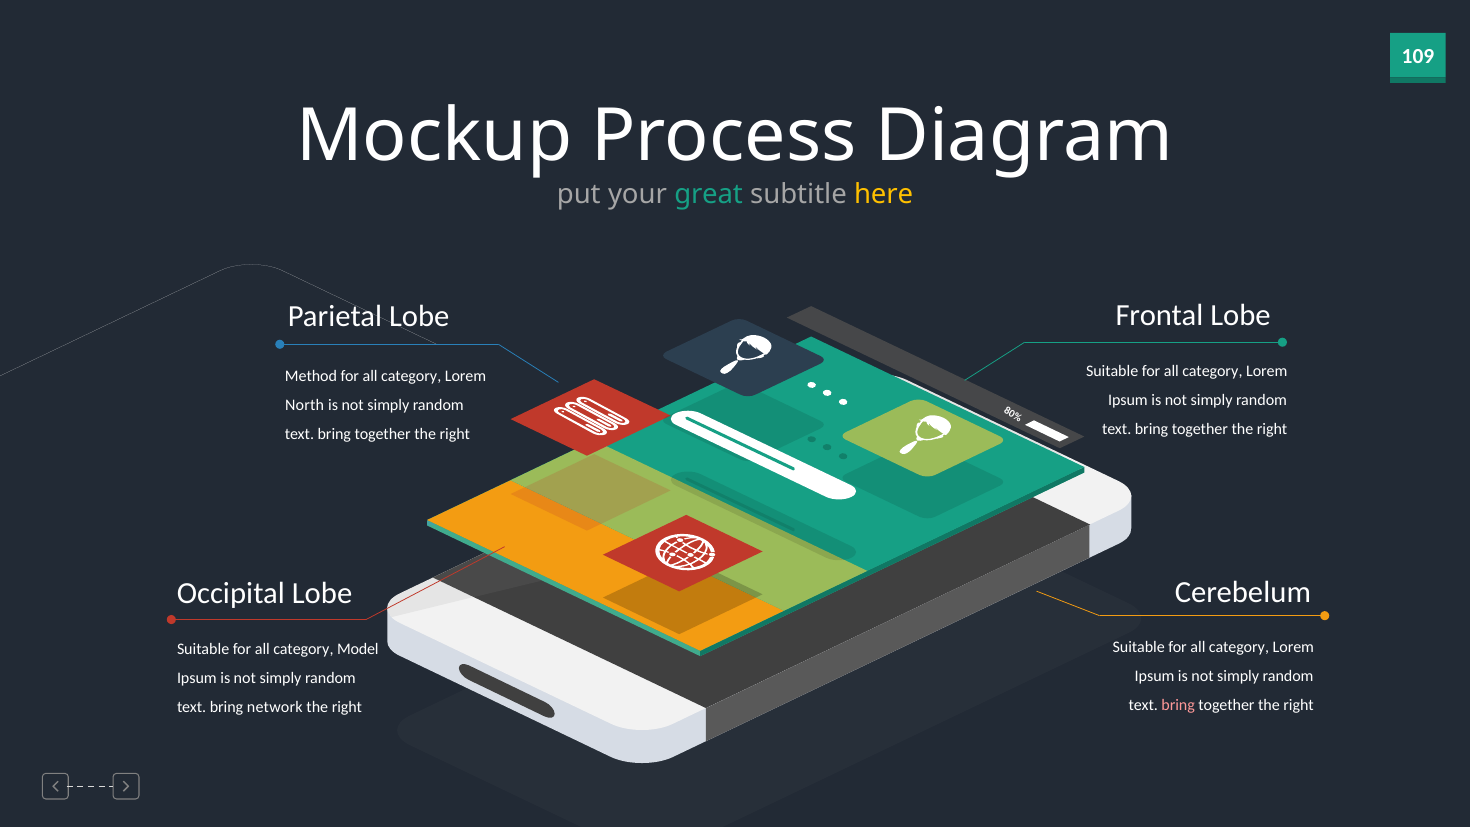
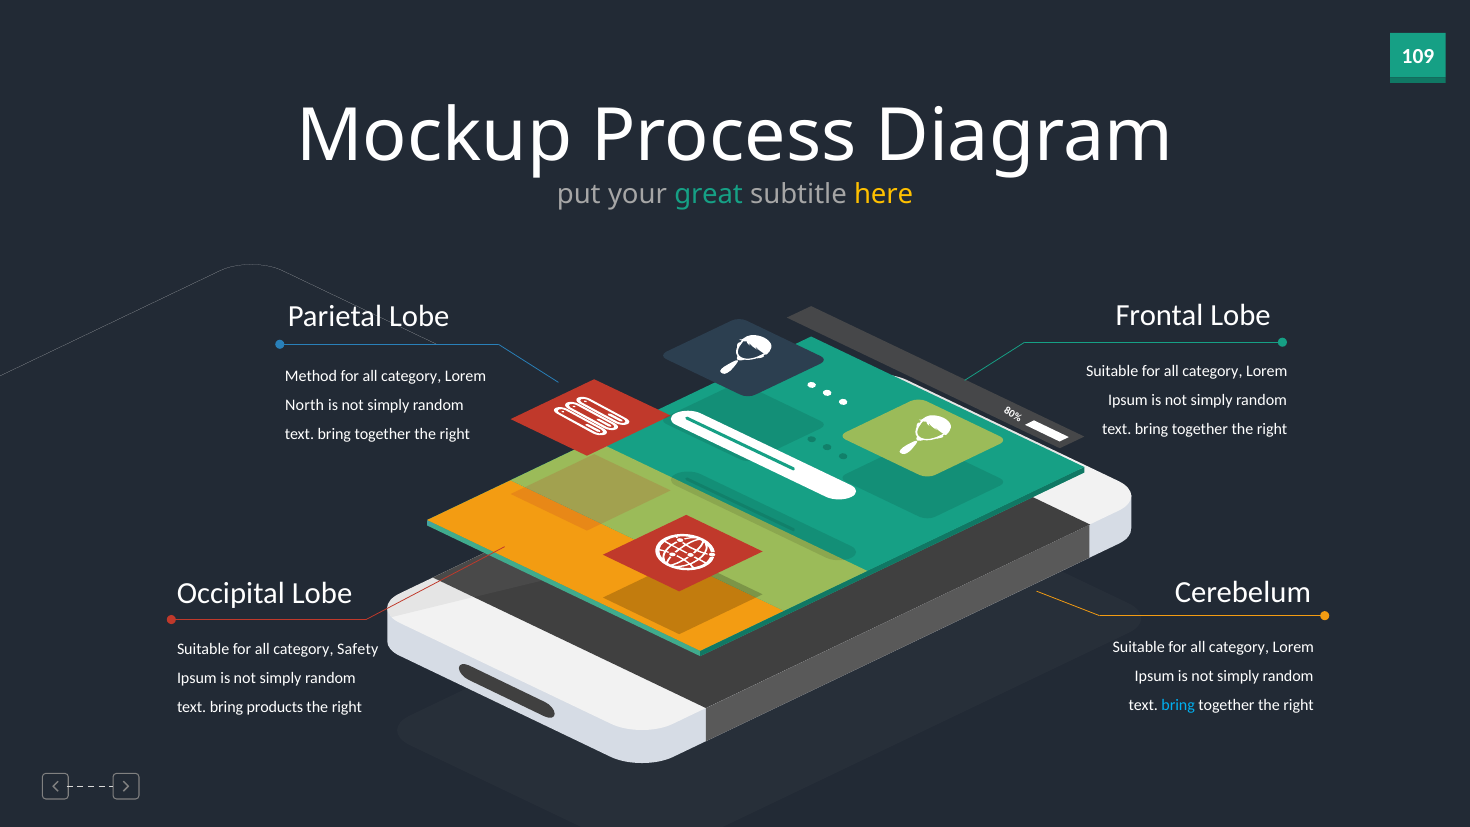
Model: Model -> Safety
bring at (1178, 705) colour: pink -> light blue
network: network -> products
